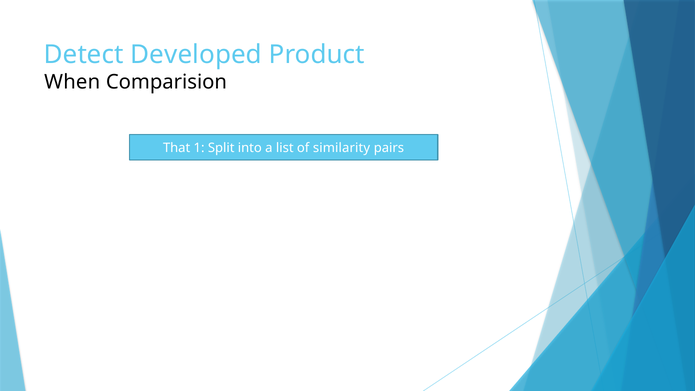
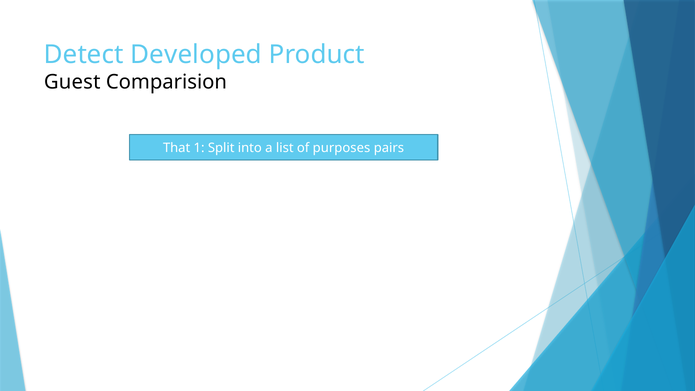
When: When -> Guest
similarity: similarity -> purposes
